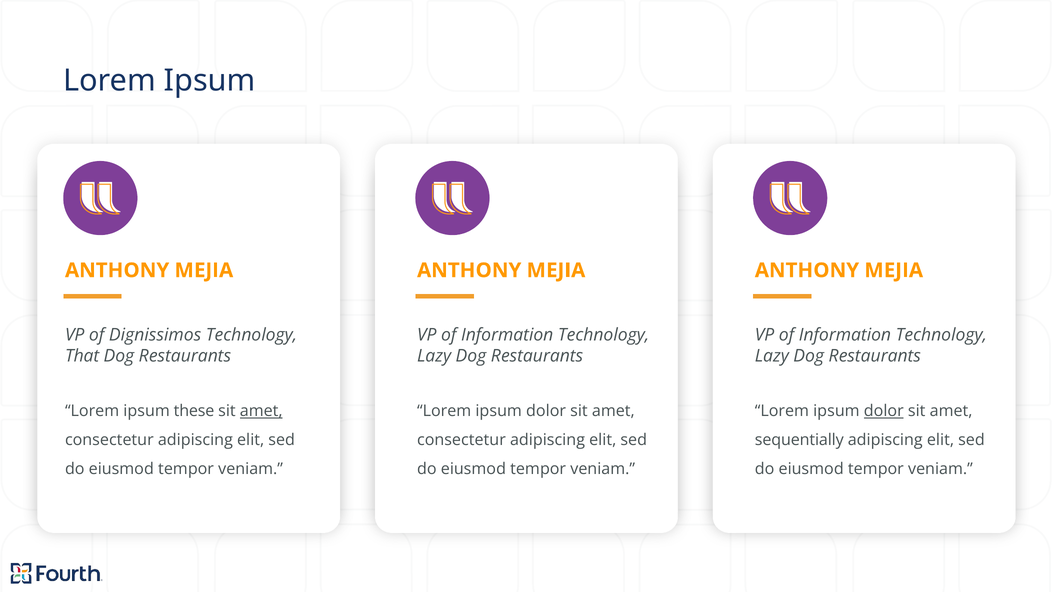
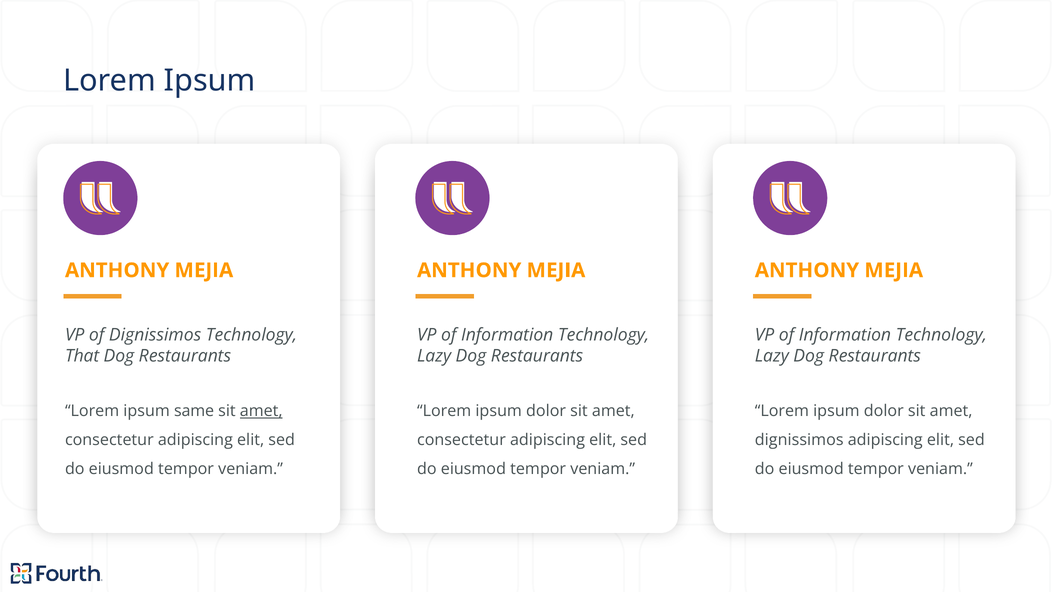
these: these -> same
dolor at (884, 411) underline: present -> none
sequentially at (799, 440): sequentially -> dignissimos
